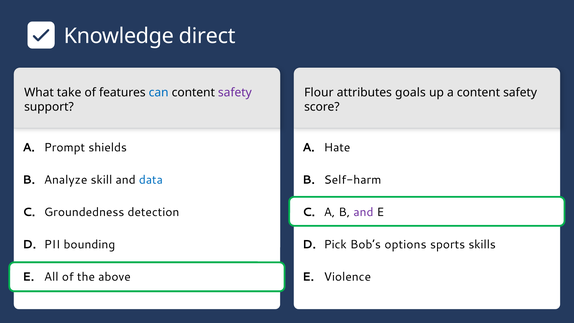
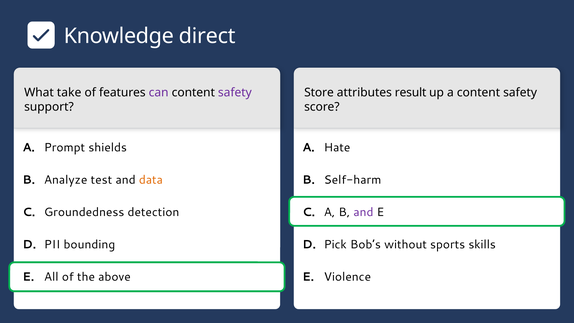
can colour: blue -> purple
Flour: Flour -> Store
goals: goals -> result
skill: skill -> test
data colour: blue -> orange
options: options -> without
